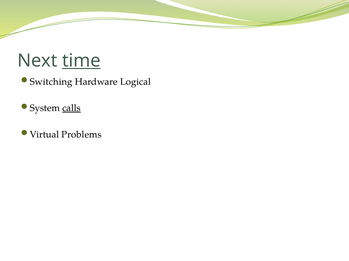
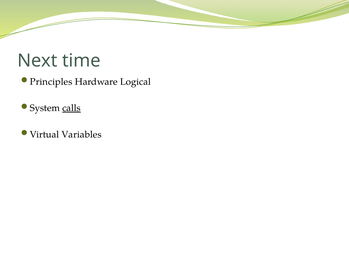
time underline: present -> none
Switching: Switching -> Principles
Problems: Problems -> Variables
